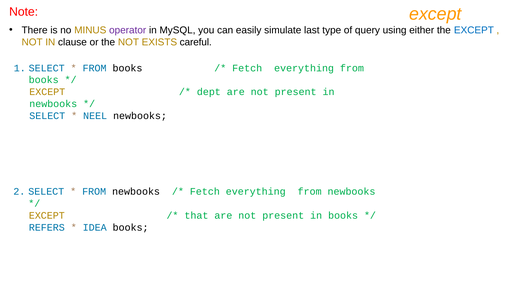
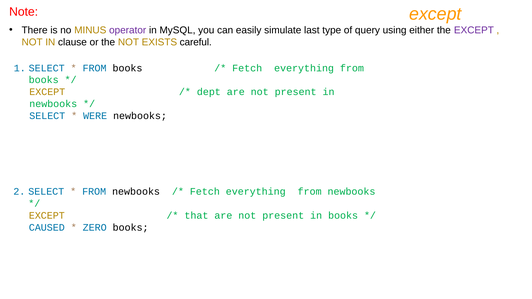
EXCEPT at (474, 30) colour: blue -> purple
NEEL: NEEL -> WERE
REFERS: REFERS -> CAUSED
IDEA: IDEA -> ZERO
